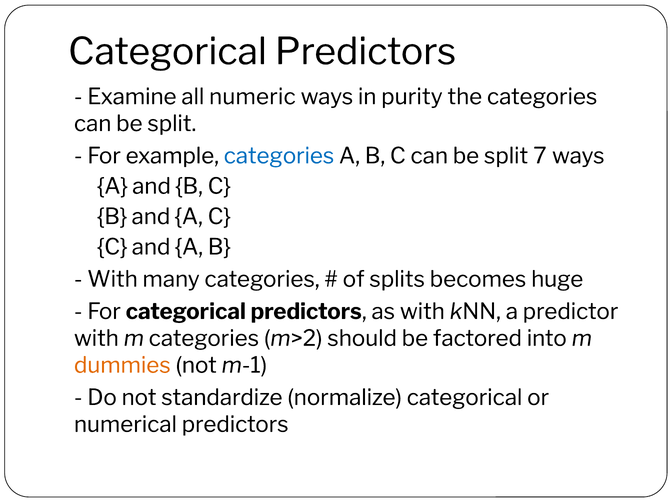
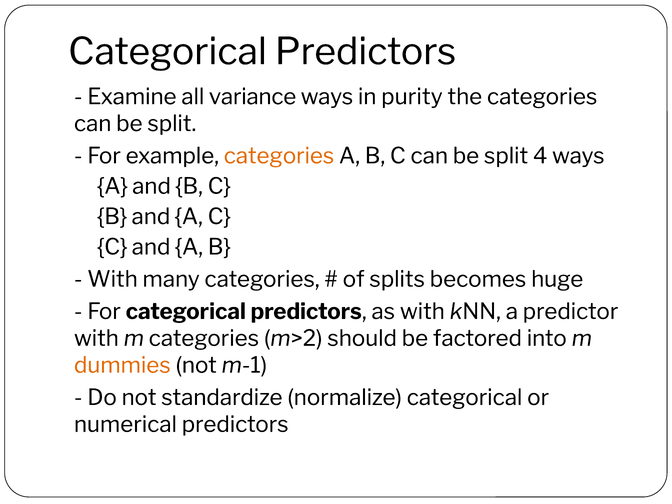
numeric: numeric -> variance
categories at (279, 156) colour: blue -> orange
7: 7 -> 4
